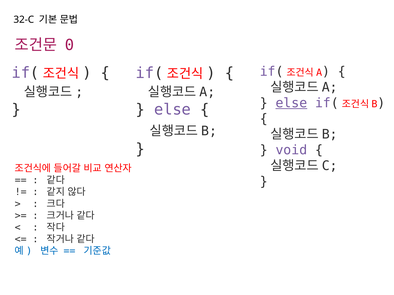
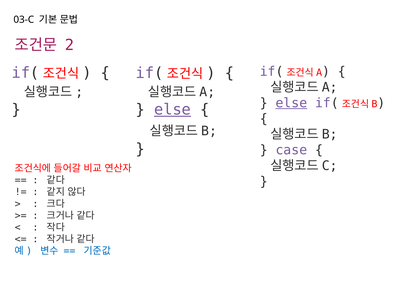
32-C: 32-C -> 03-C
0: 0 -> 2
else at (173, 110) underline: none -> present
void: void -> case
